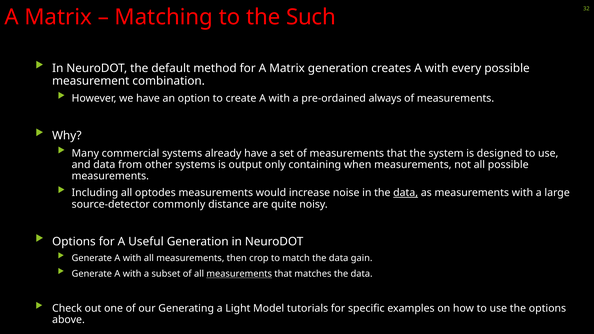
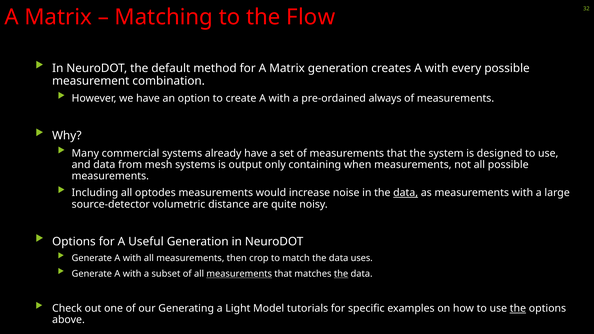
Such: Such -> Flow
other: other -> mesh
commonly: commonly -> volumetric
gain: gain -> uses
the at (341, 274) underline: none -> present
the at (518, 309) underline: none -> present
